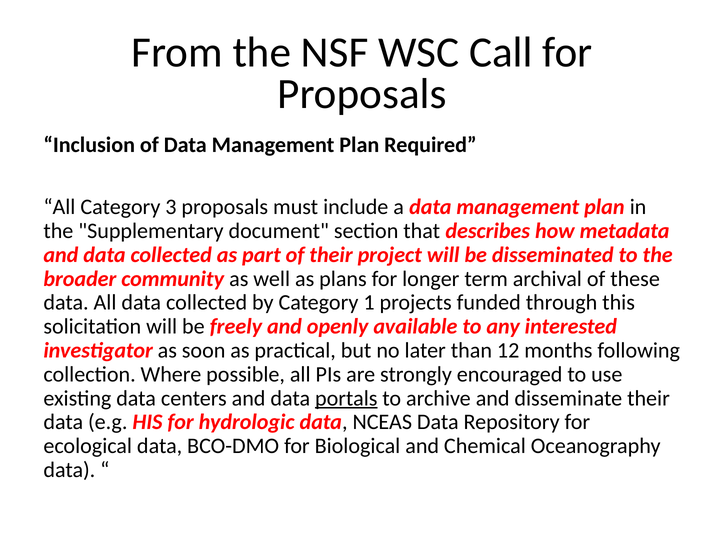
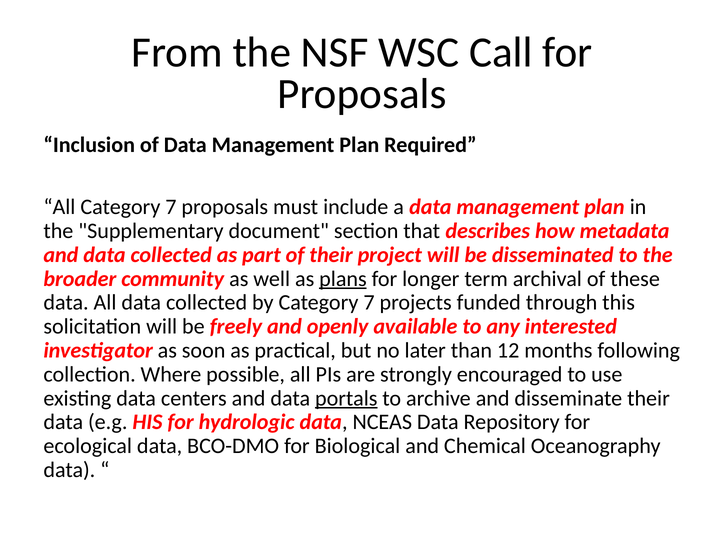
All Category 3: 3 -> 7
plans underline: none -> present
by Category 1: 1 -> 7
